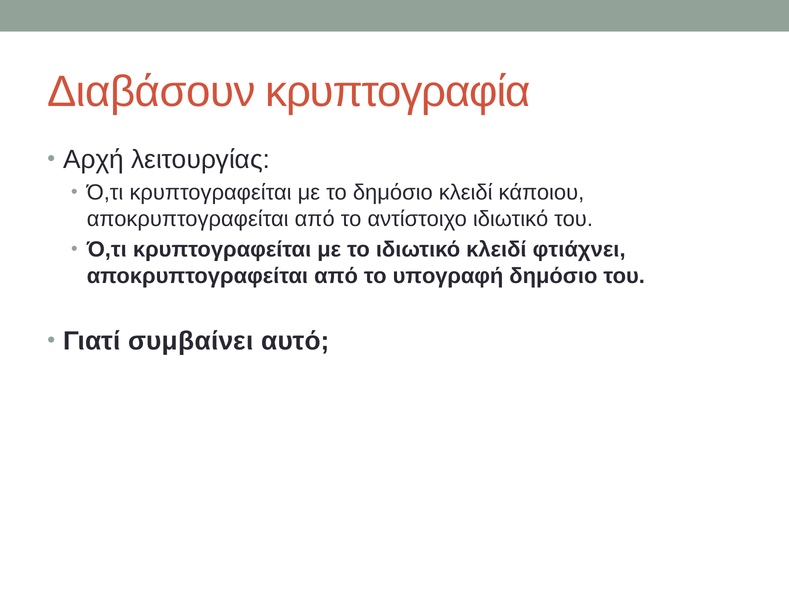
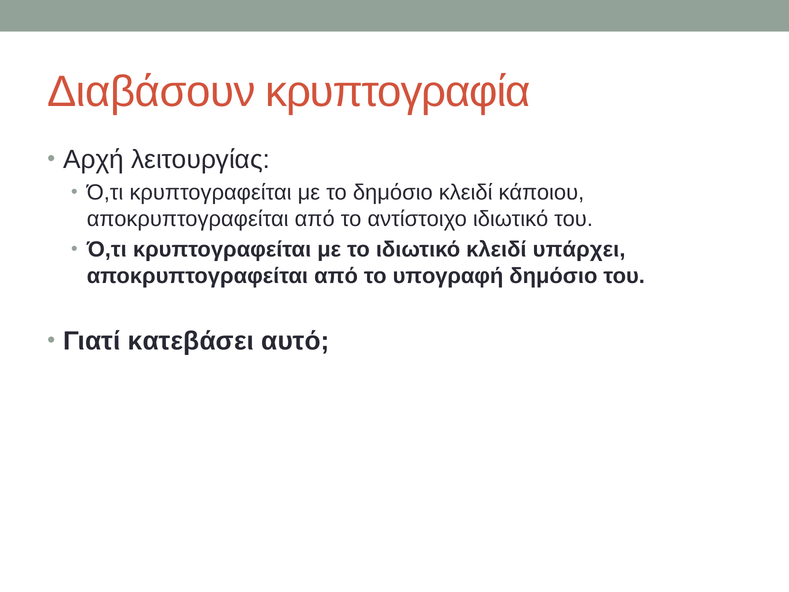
φτιάχνει: φτιάχνει -> υπάρχει
συμβαίνει: συμβαίνει -> κατεβάσει
